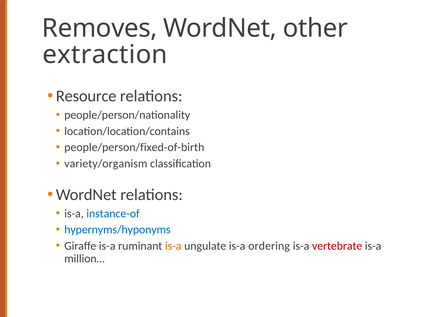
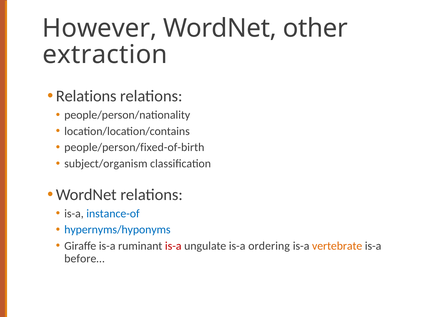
Removes: Removes -> However
Resource at (86, 96): Resource -> Relations
variety/organism: variety/organism -> subject/organism
is-a at (173, 246) colour: orange -> red
vertebrate colour: red -> orange
million…: million… -> before…
